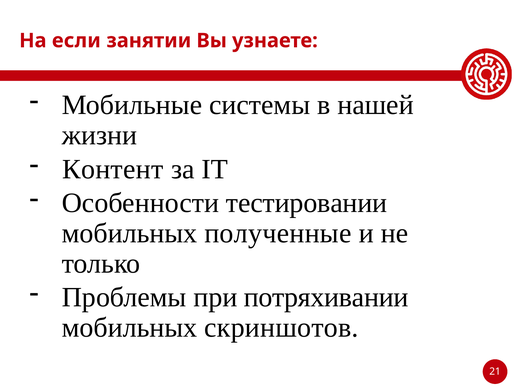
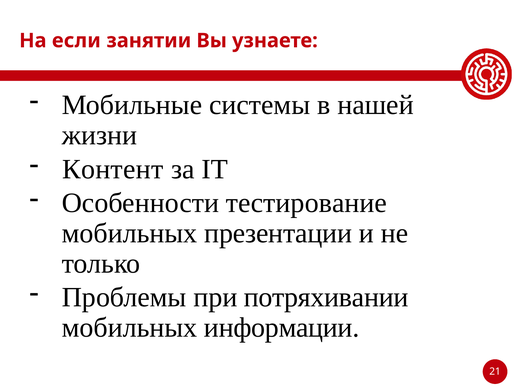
тестировании: тестировании -> тестирование
полученные: полученные -> презентации
скриншотов: скриншотов -> информации
